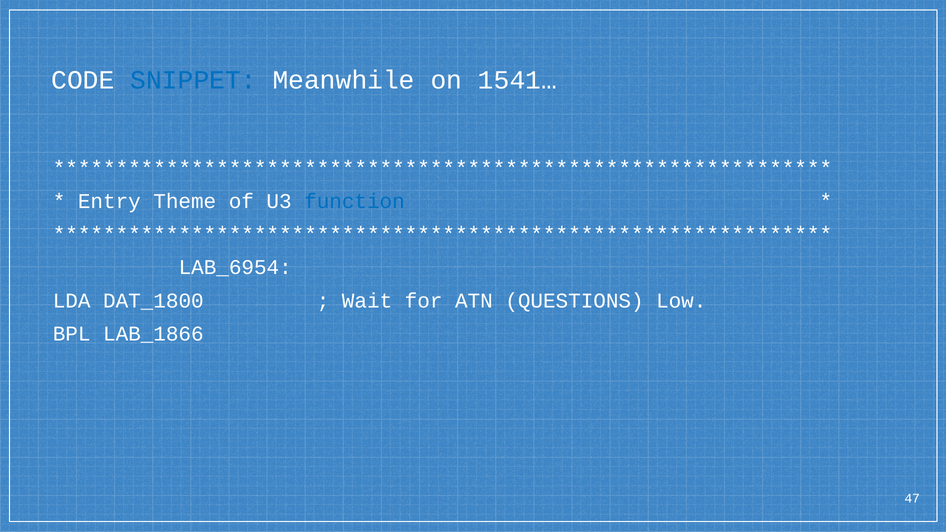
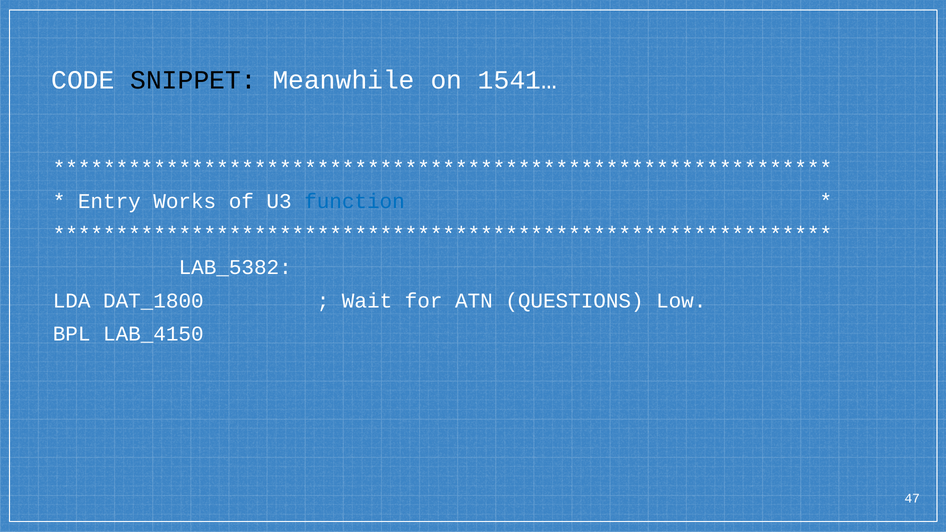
SNIPPET colour: blue -> black
Theme: Theme -> Works
LAB_6954: LAB_6954 -> LAB_5382
LAB_1866: LAB_1866 -> LAB_4150
